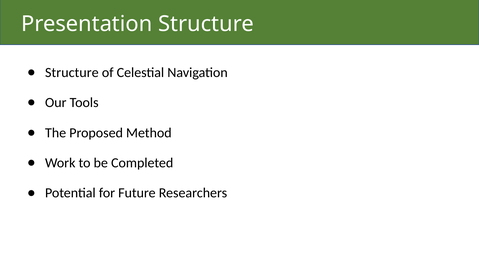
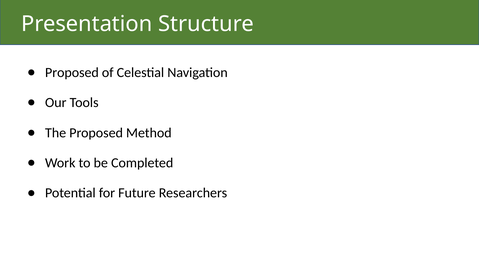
Structure at (72, 73): Structure -> Proposed
